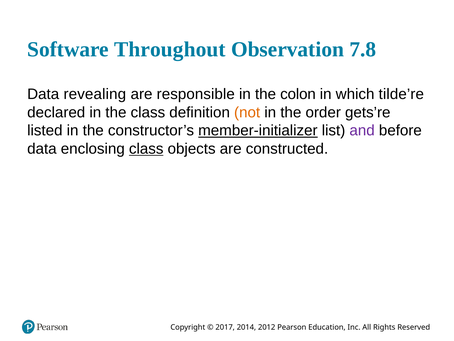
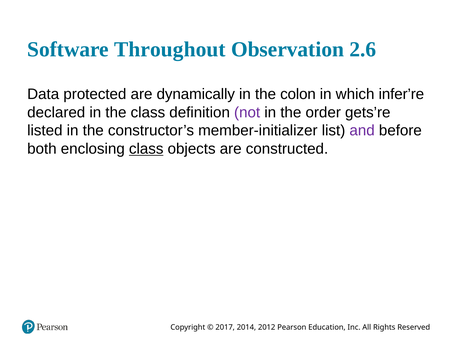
7.8: 7.8 -> 2.6
revealing: revealing -> protected
responsible: responsible -> dynamically
tilde’re: tilde’re -> infer’re
not colour: orange -> purple
member-initializer underline: present -> none
data at (42, 149): data -> both
